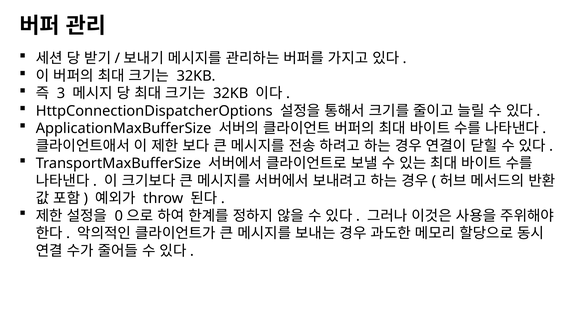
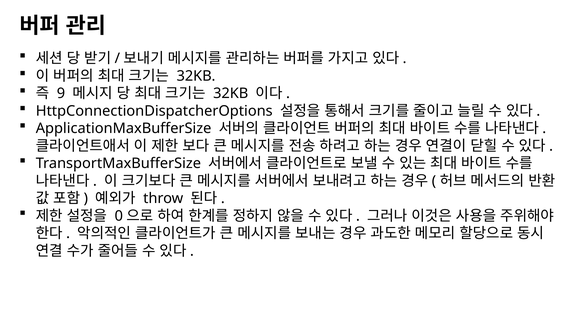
3: 3 -> 9
